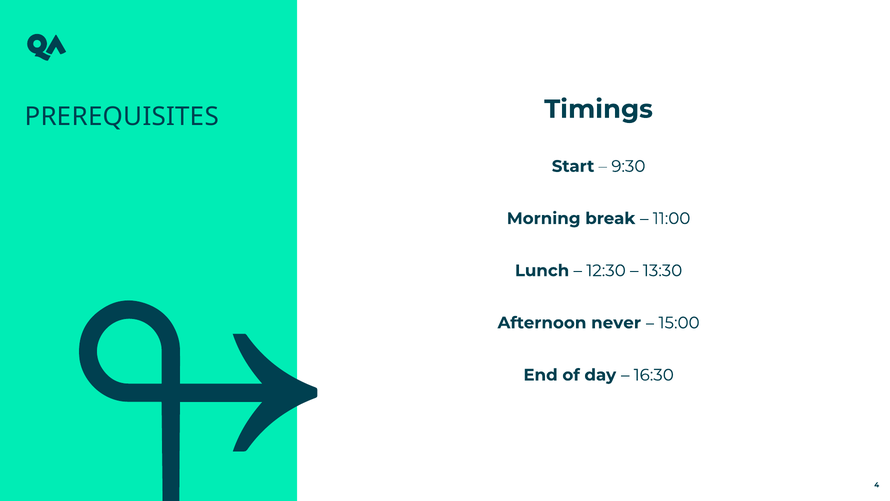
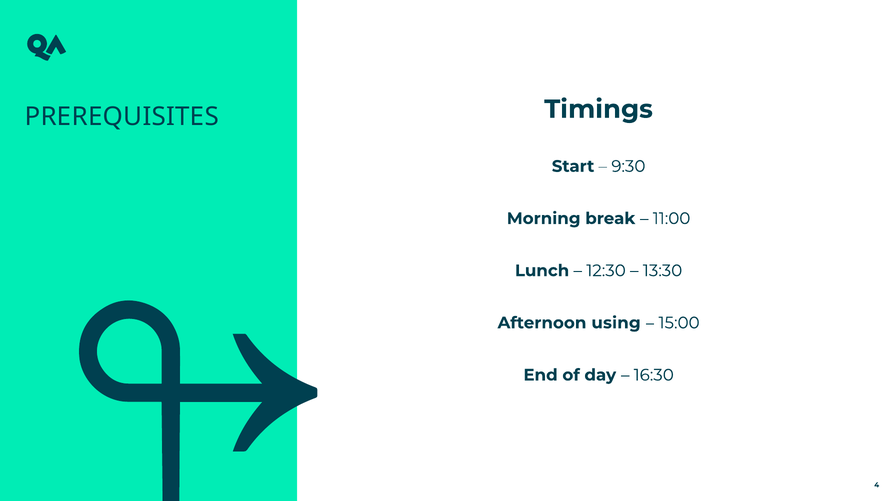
never: never -> using
